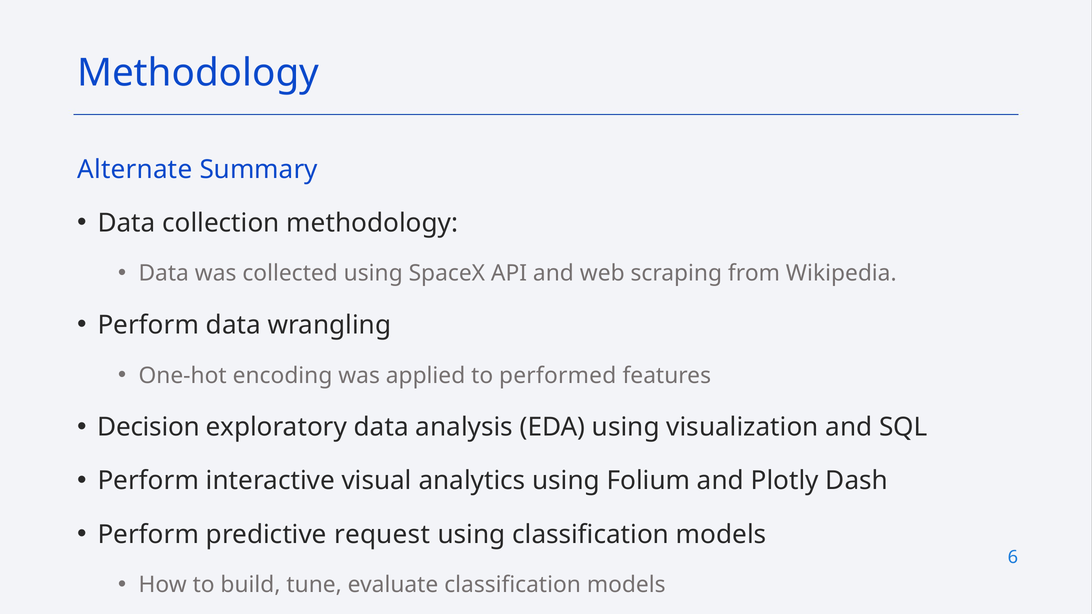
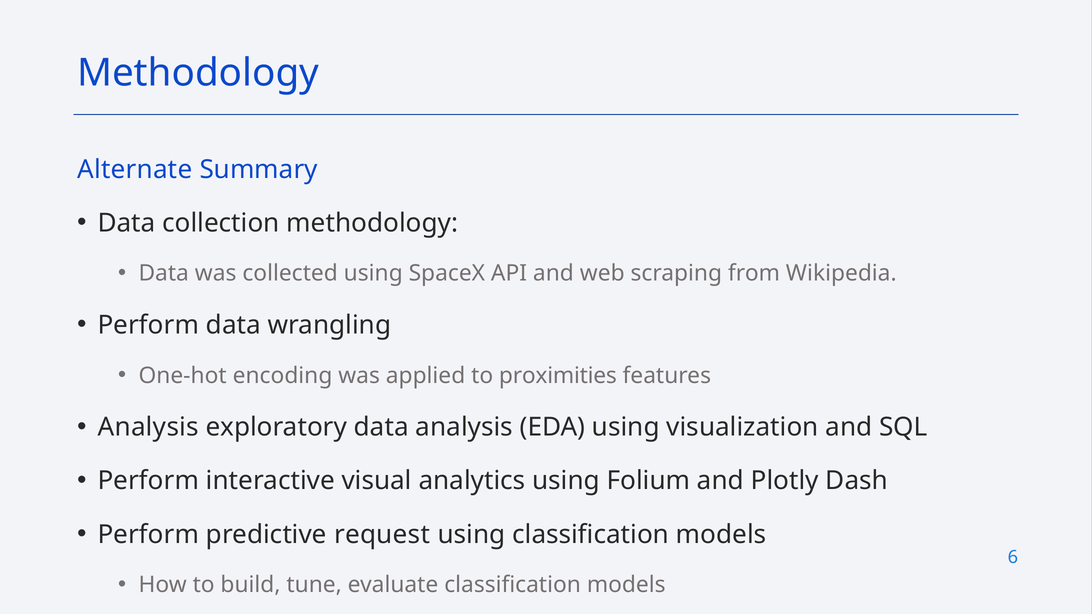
performed: performed -> proximities
Decision at (149, 427): Decision -> Analysis
